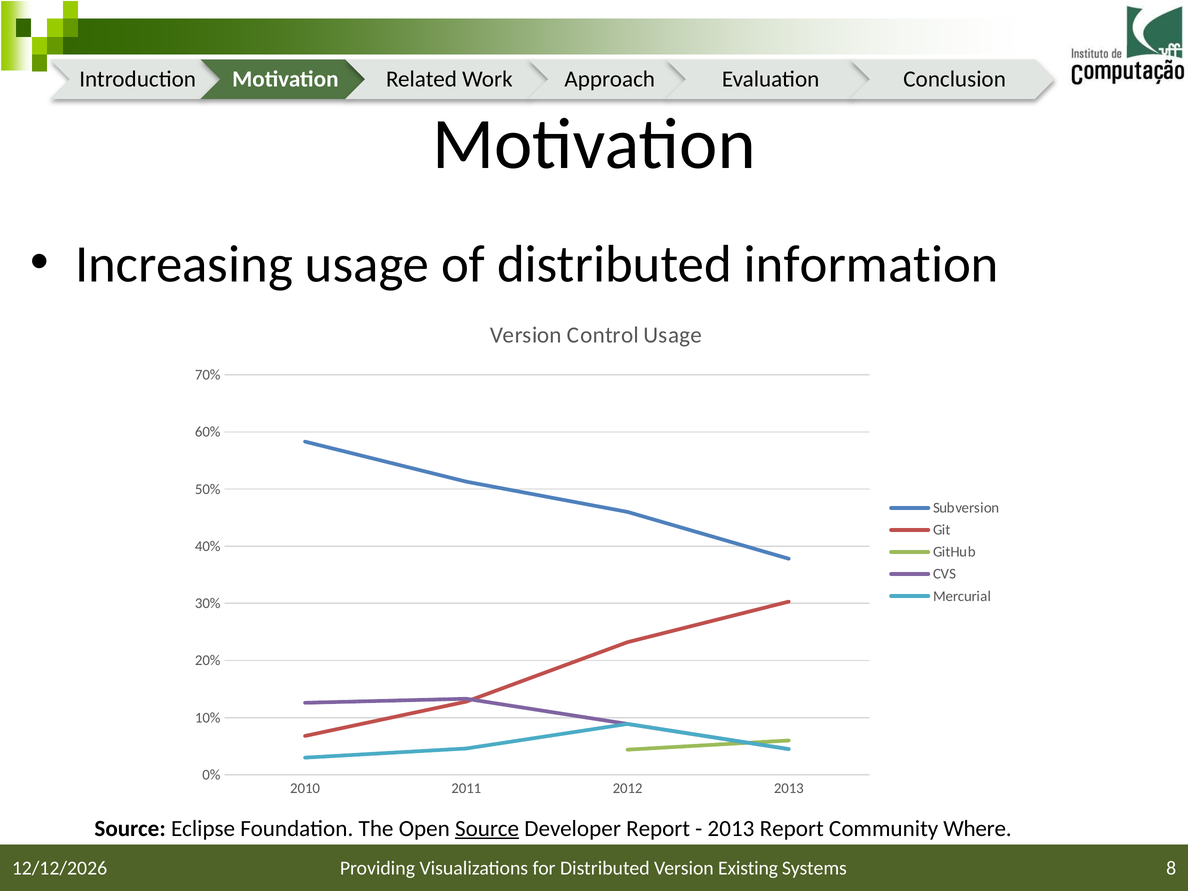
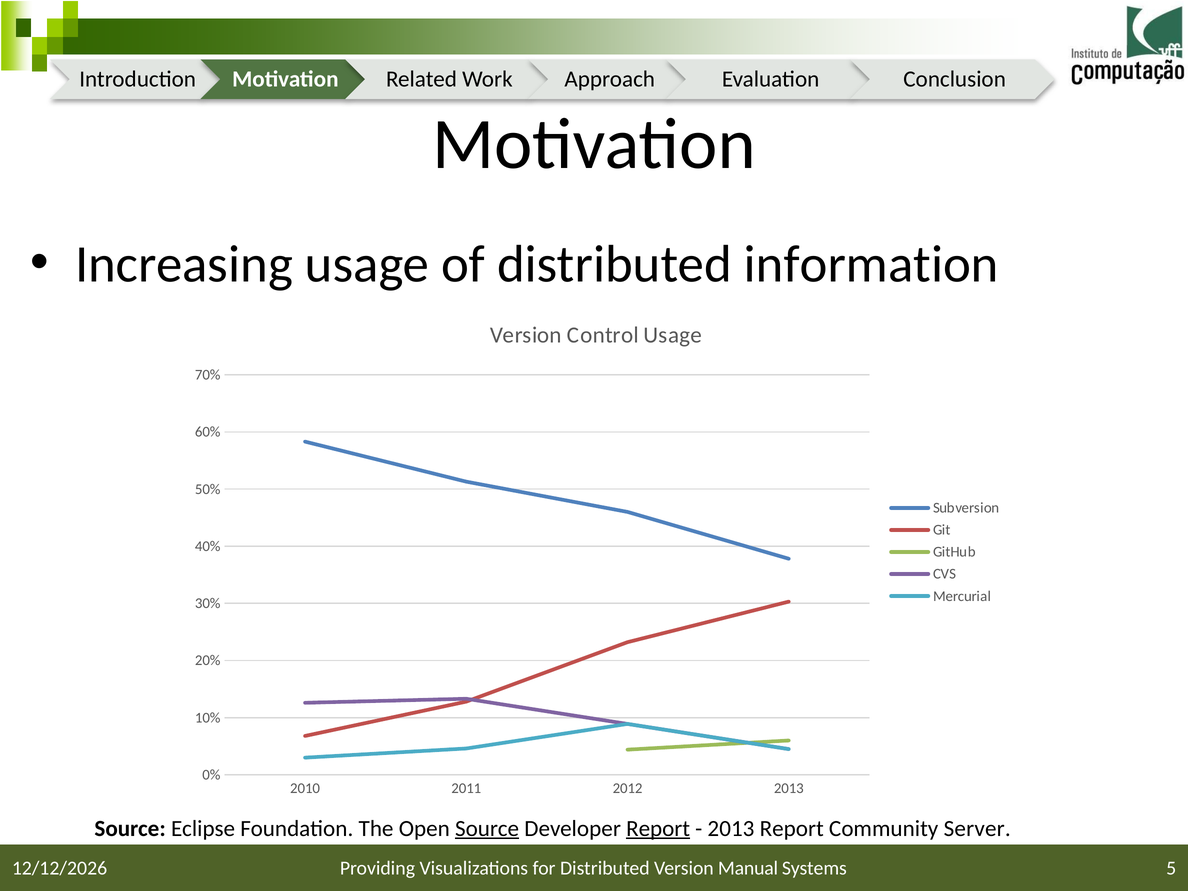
Report at (658, 828) underline: none -> present
Where: Where -> Server
Existing: Existing -> Manual
8: 8 -> 5
